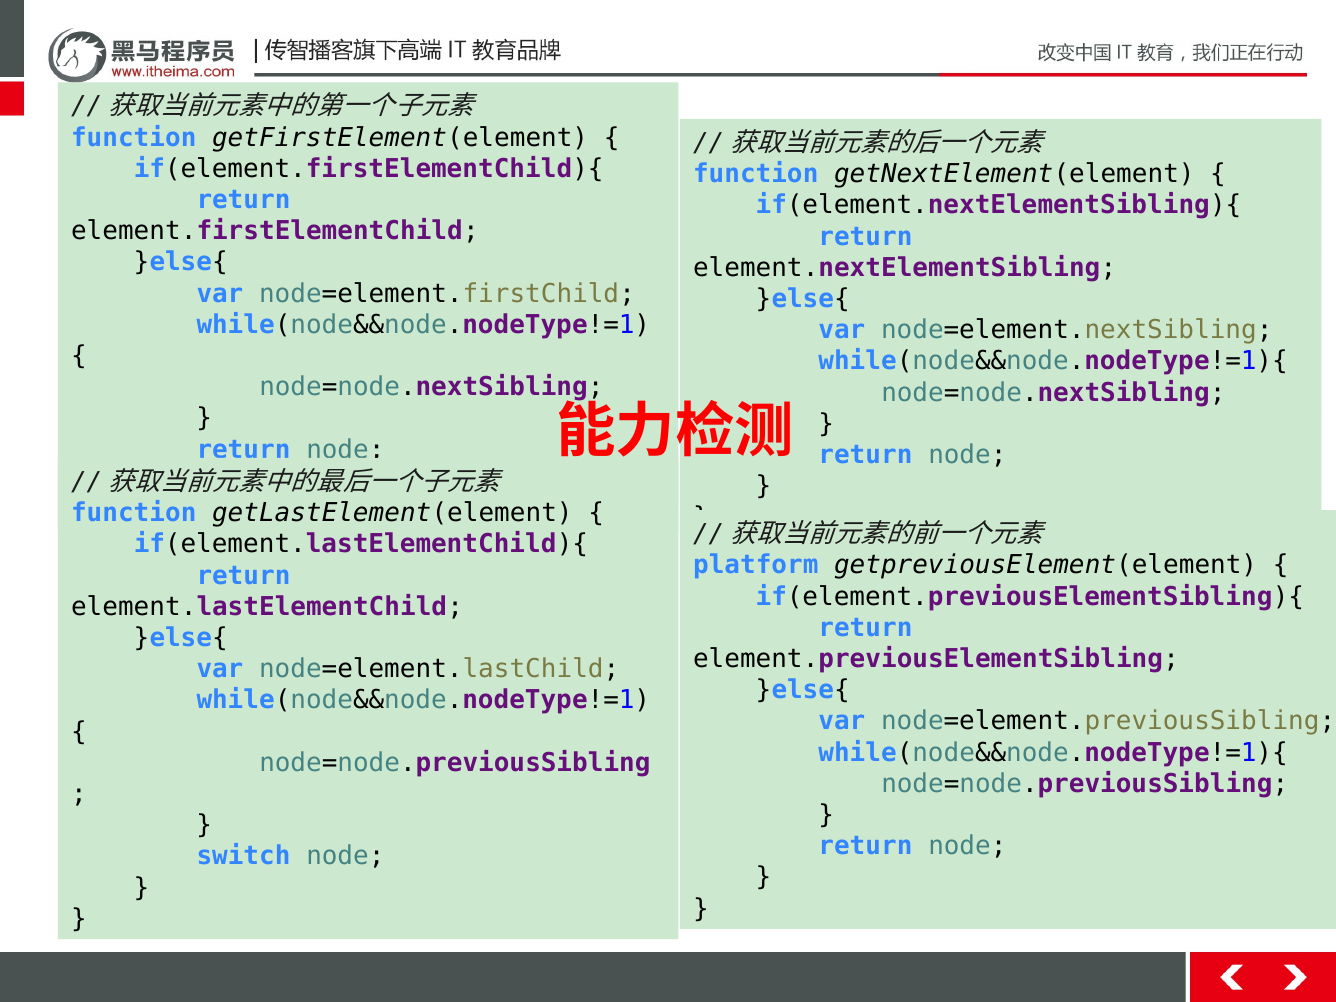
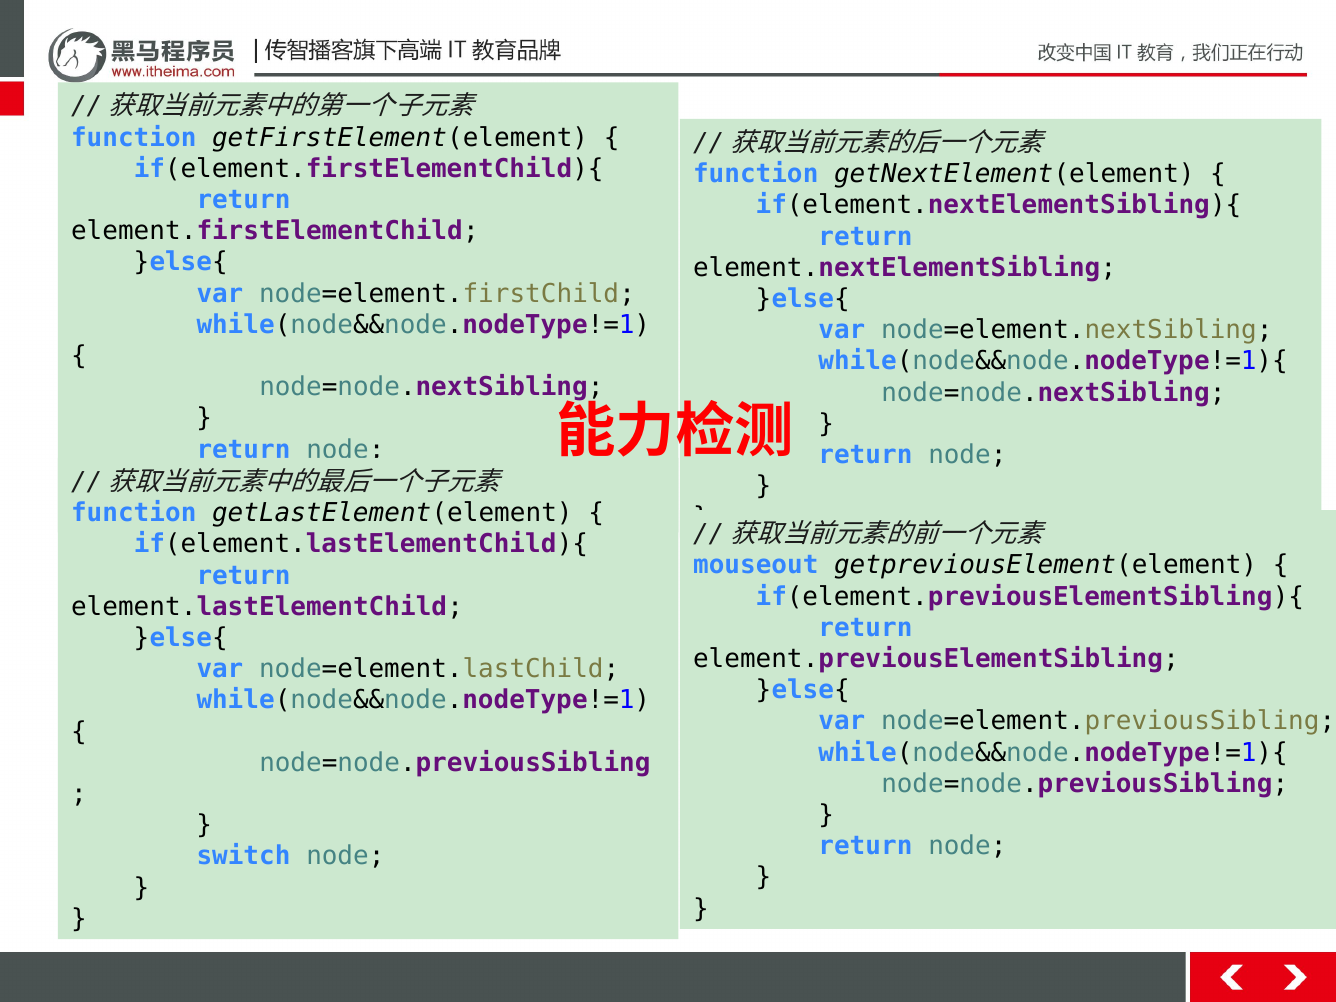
platform: platform -> mouseout
